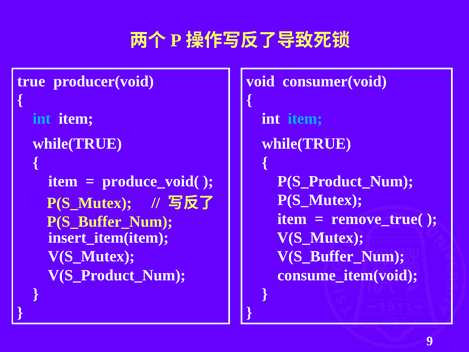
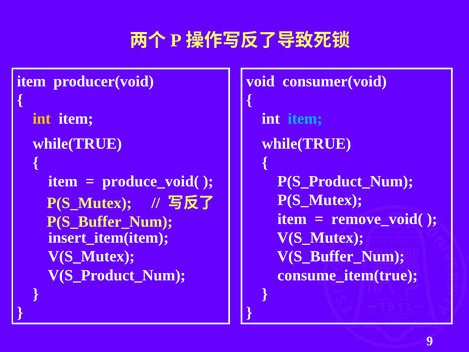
true at (31, 81): true -> item
int at (42, 119) colour: light blue -> yellow
remove_true(: remove_true( -> remove_void(
consume_item(void: consume_item(void -> consume_item(true
